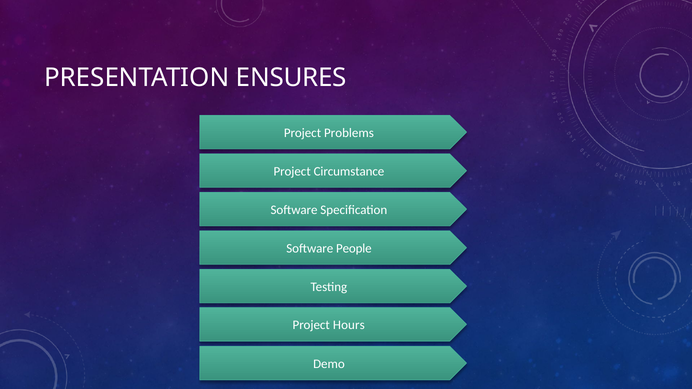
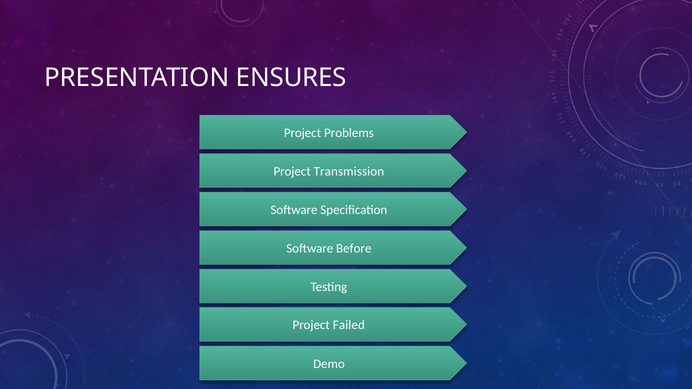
Circumstance: Circumstance -> Transmission
People: People -> Before
Hours: Hours -> Failed
